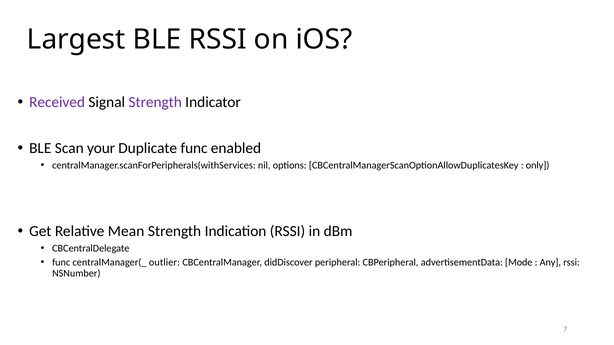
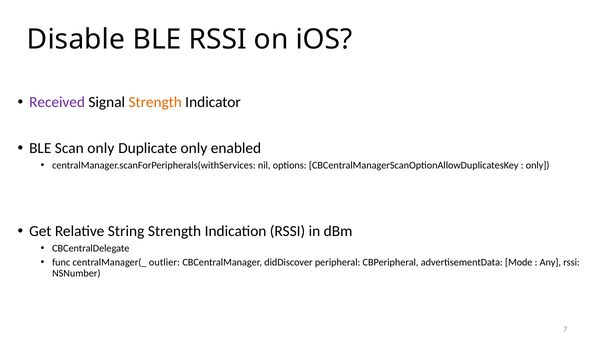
Largest: Largest -> Disable
Strength at (155, 102) colour: purple -> orange
Scan your: your -> only
Duplicate func: func -> only
Mean: Mean -> String
